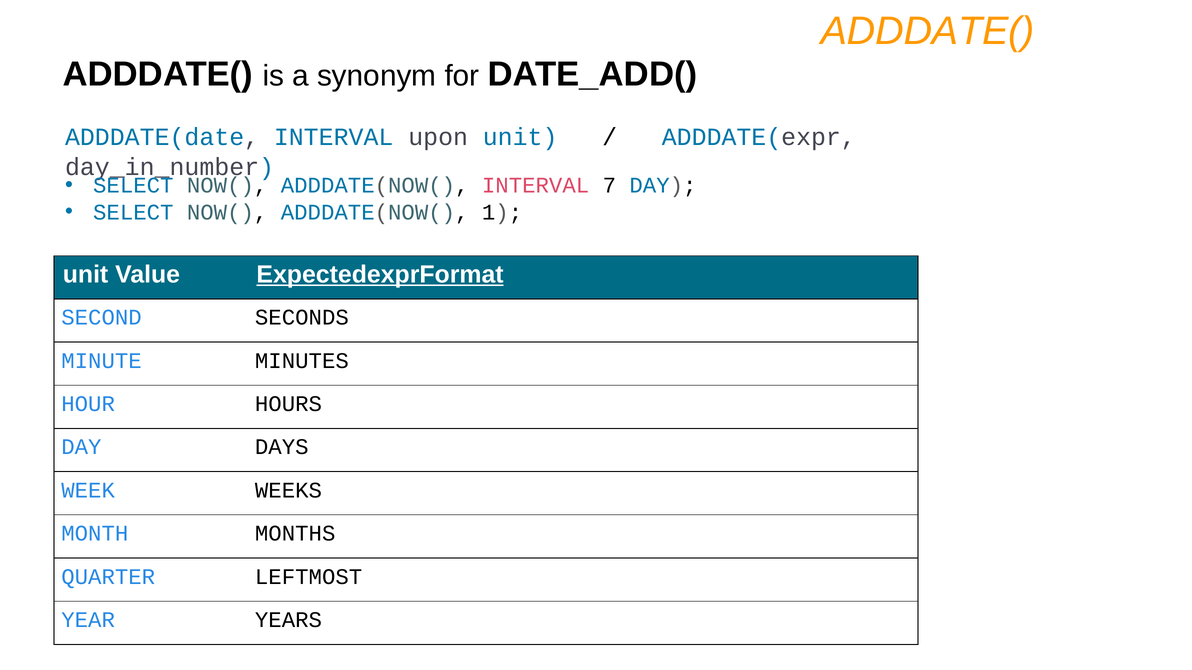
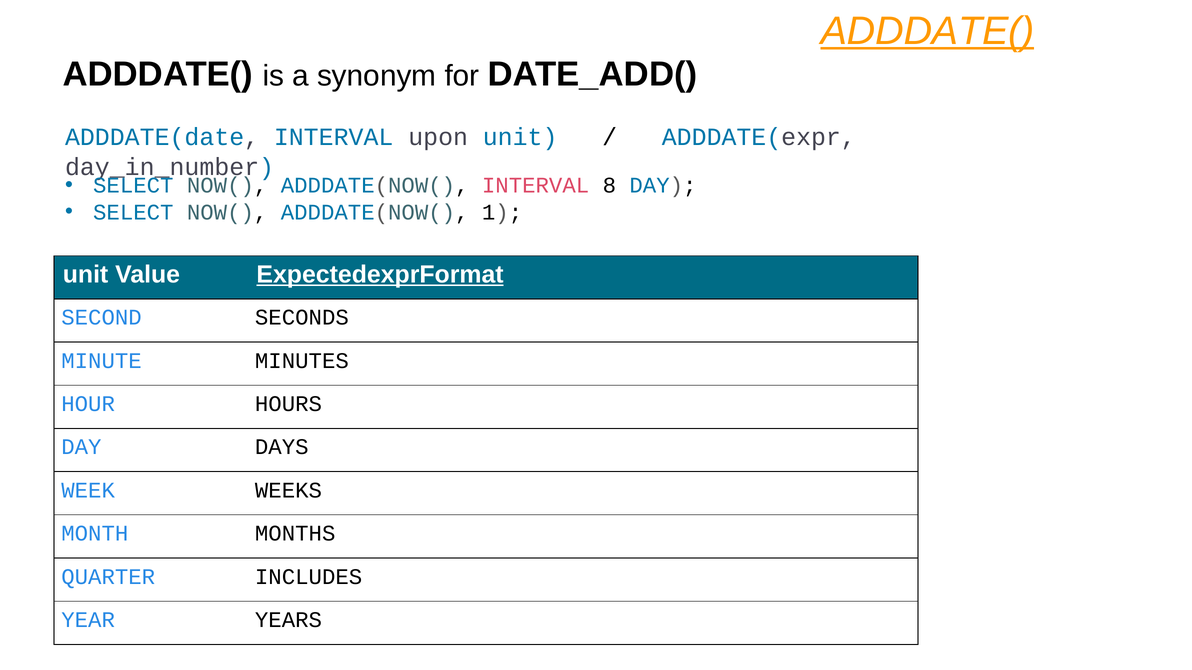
ADDDATE( at (927, 31) underline: none -> present
7: 7 -> 8
LEFTMOST: LEFTMOST -> INCLUDES
